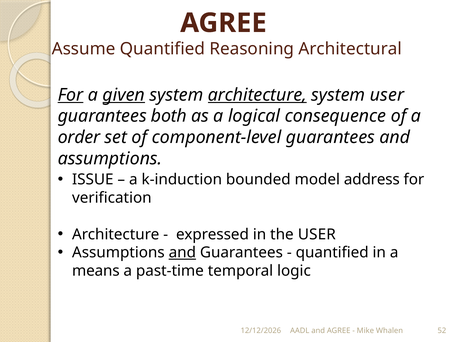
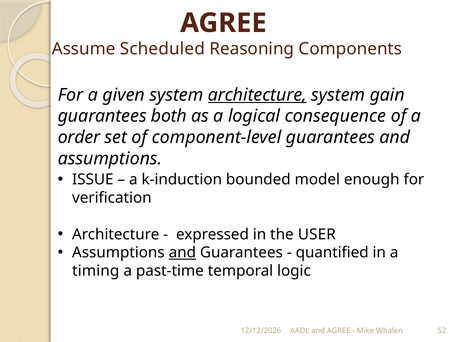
Assume Quantified: Quantified -> Scheduled
Architectural: Architectural -> Components
For at (71, 95) underline: present -> none
given underline: present -> none
system user: user -> gain
address: address -> enough
means: means -> timing
